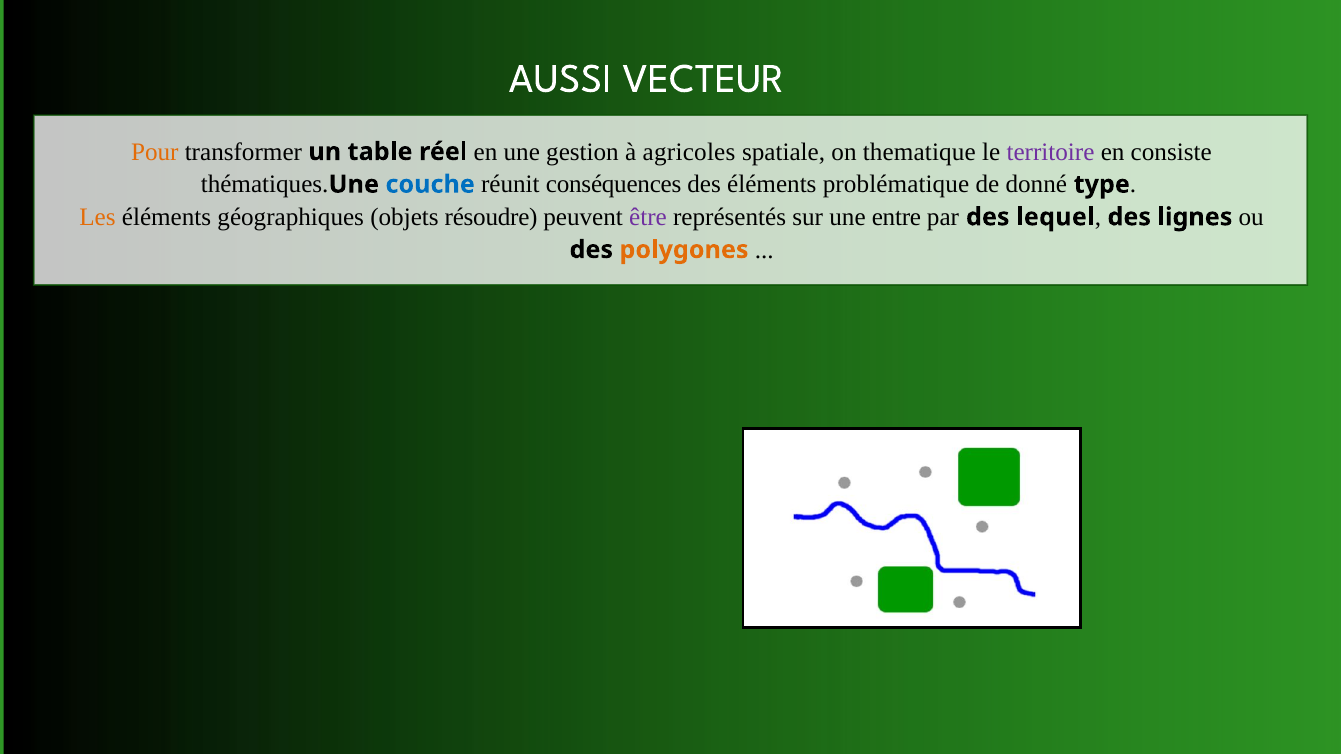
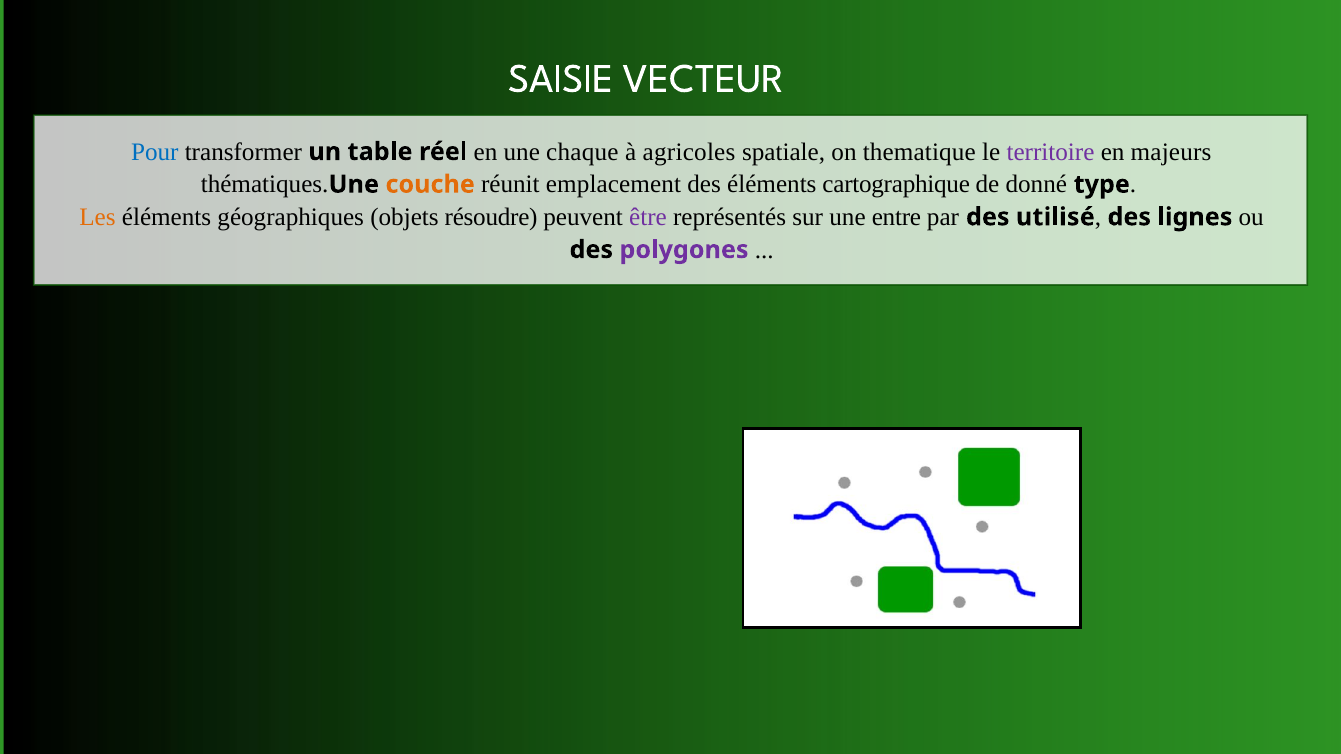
AUSSI: AUSSI -> SAISIE
Pour colour: orange -> blue
gestion: gestion -> chaque
consiste: consiste -> majeurs
couche colour: blue -> orange
conséquences: conséquences -> emplacement
problématique: problématique -> cartographique
lequel: lequel -> utilisé
polygones colour: orange -> purple
